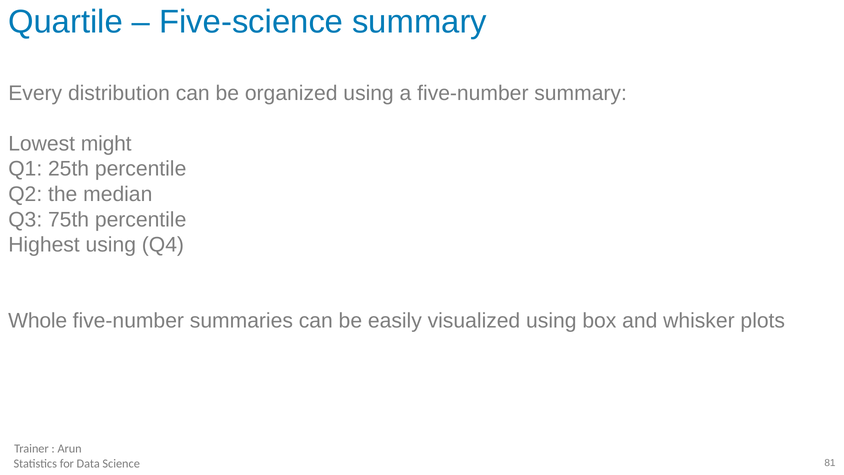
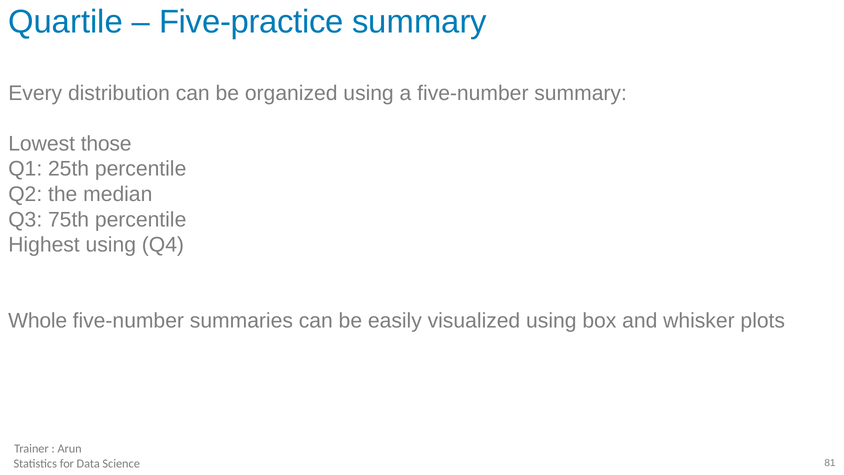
Five-science: Five-science -> Five-practice
might: might -> those
